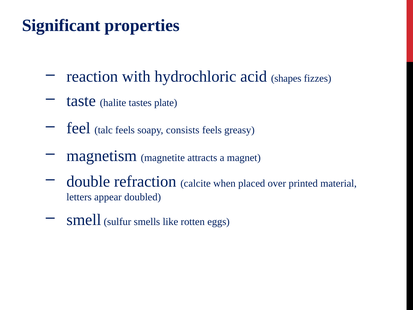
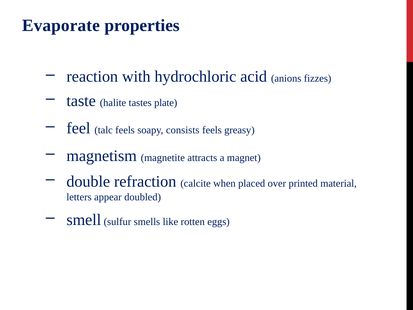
Significant: Significant -> Evaporate
shapes: shapes -> anions
